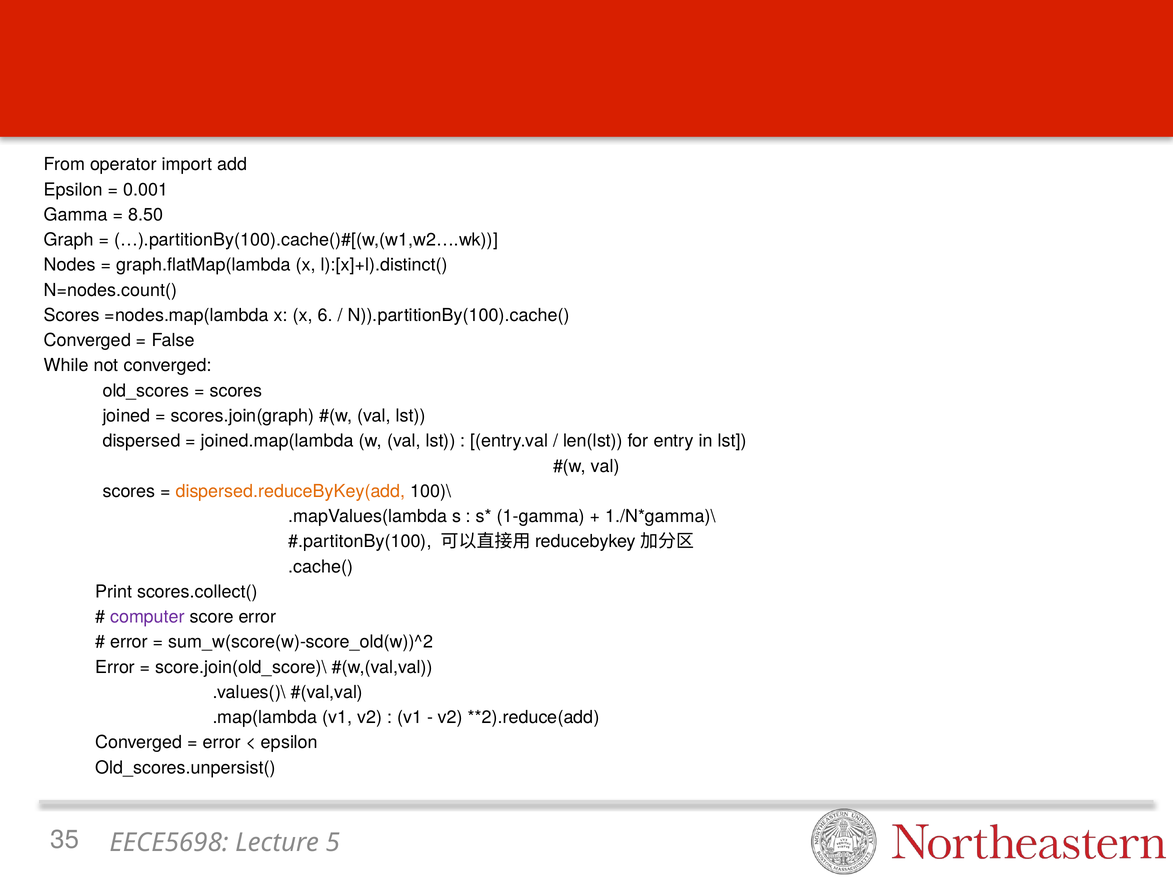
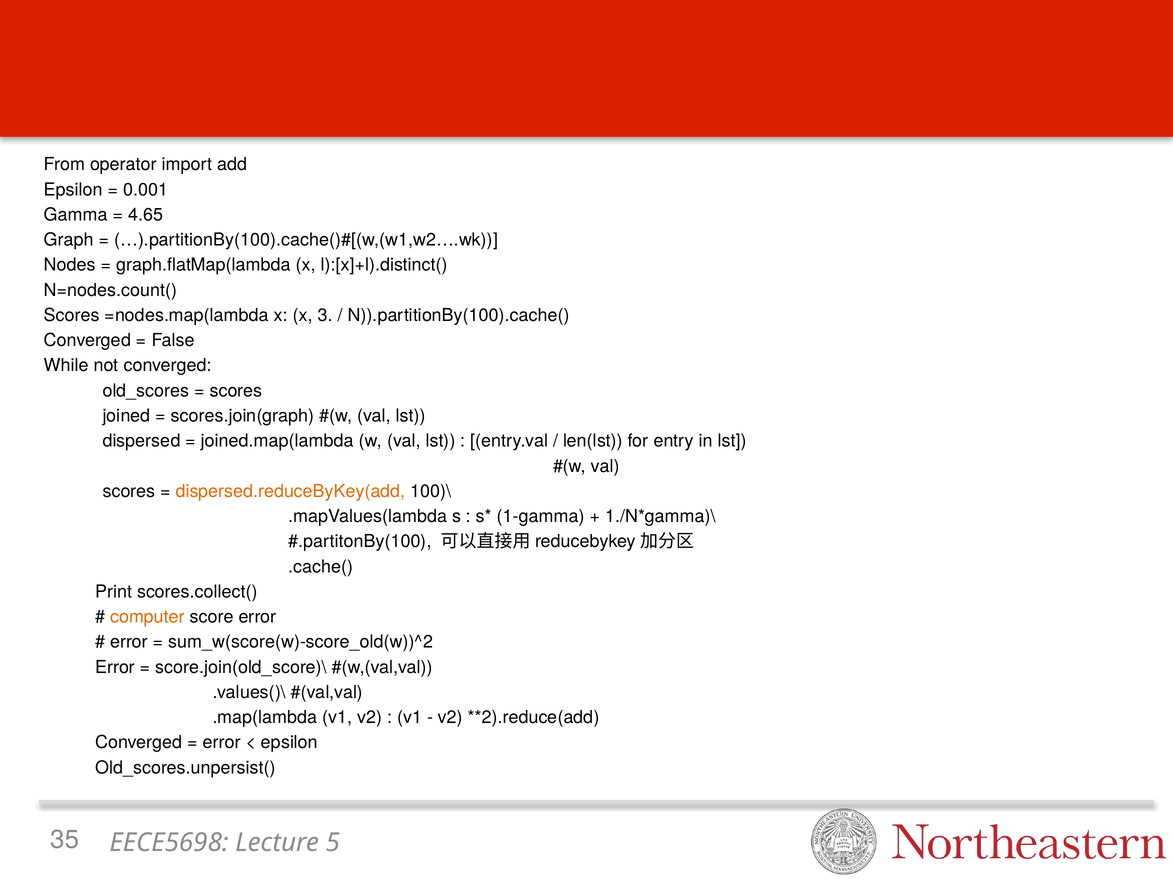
8.50: 8.50 -> 4.65
6: 6 -> 3
computer colour: purple -> orange
